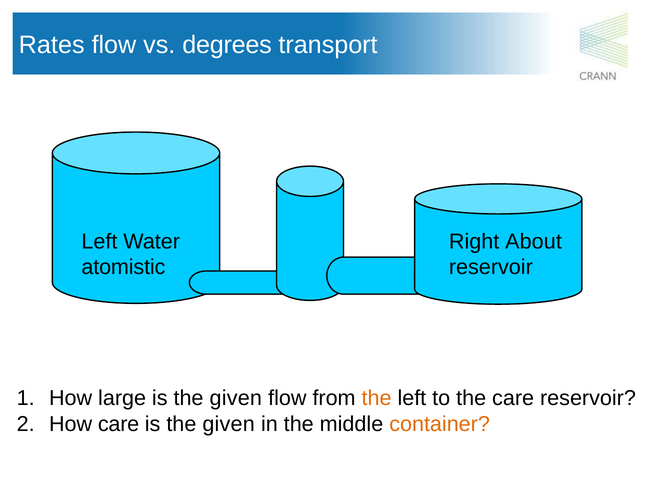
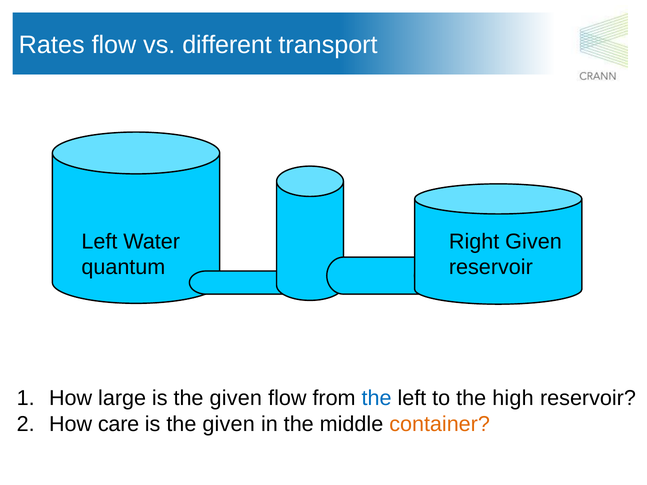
degrees: degrees -> different
Right About: About -> Given
atomistic: atomistic -> quantum
the at (377, 398) colour: orange -> blue
the care: care -> high
